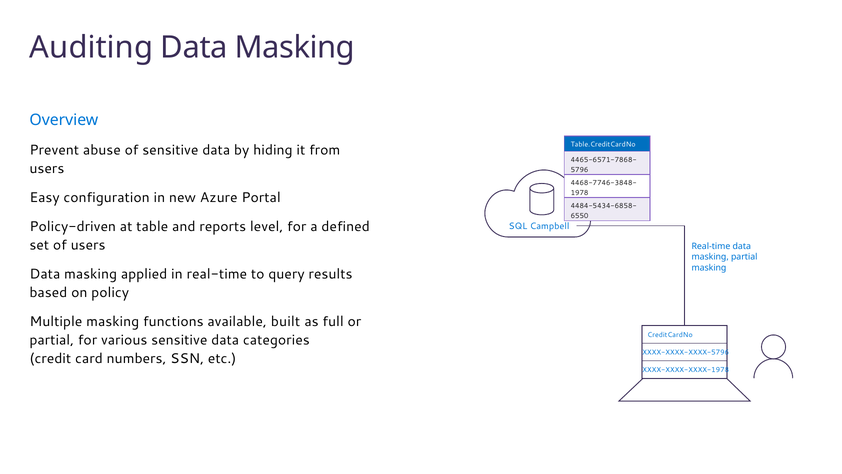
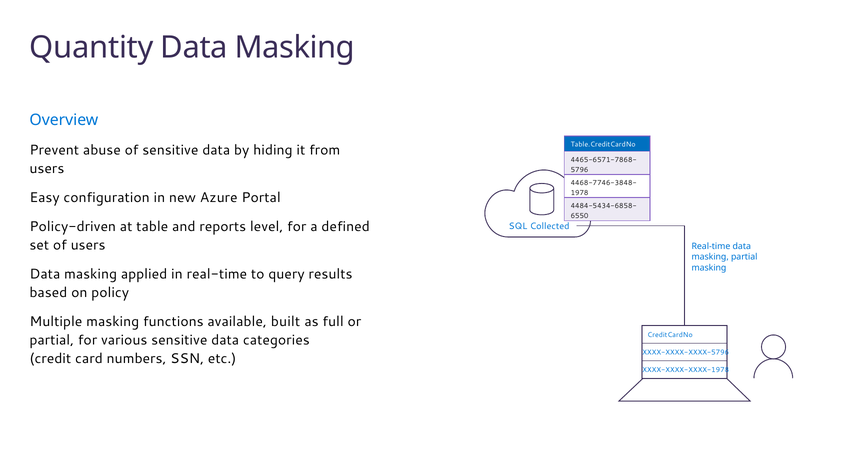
Auditing: Auditing -> Quantity
Campbell: Campbell -> Collected
